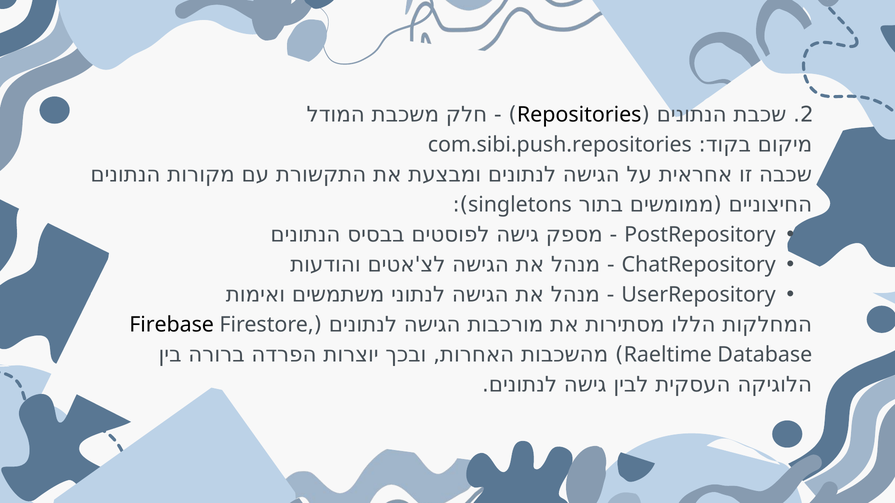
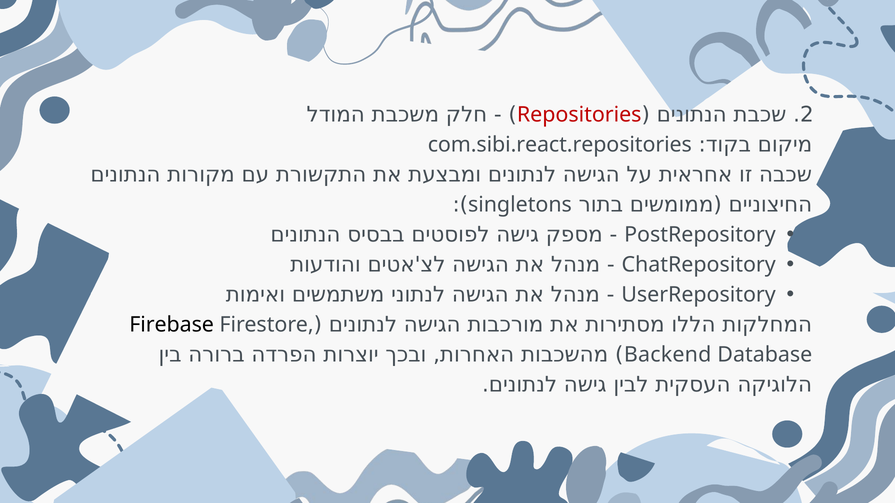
Repositories colour: black -> red
com.sibi.push.repositories: com.sibi.push.repositories -> com.sibi.react.repositories
Raeltime: Raeltime -> Backend
